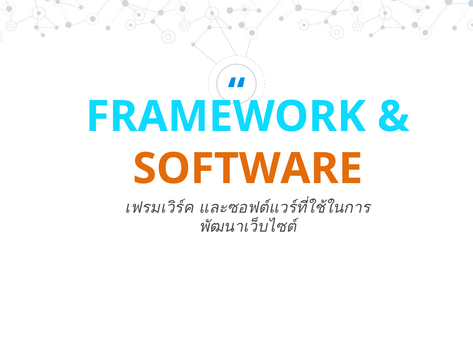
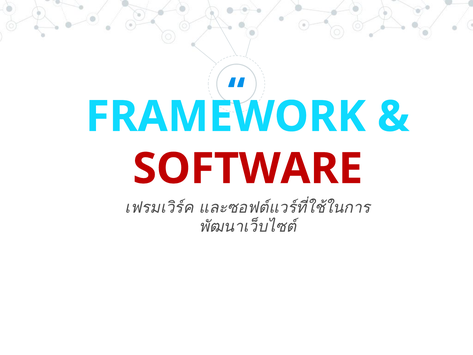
SOFTWARE colour: orange -> red
